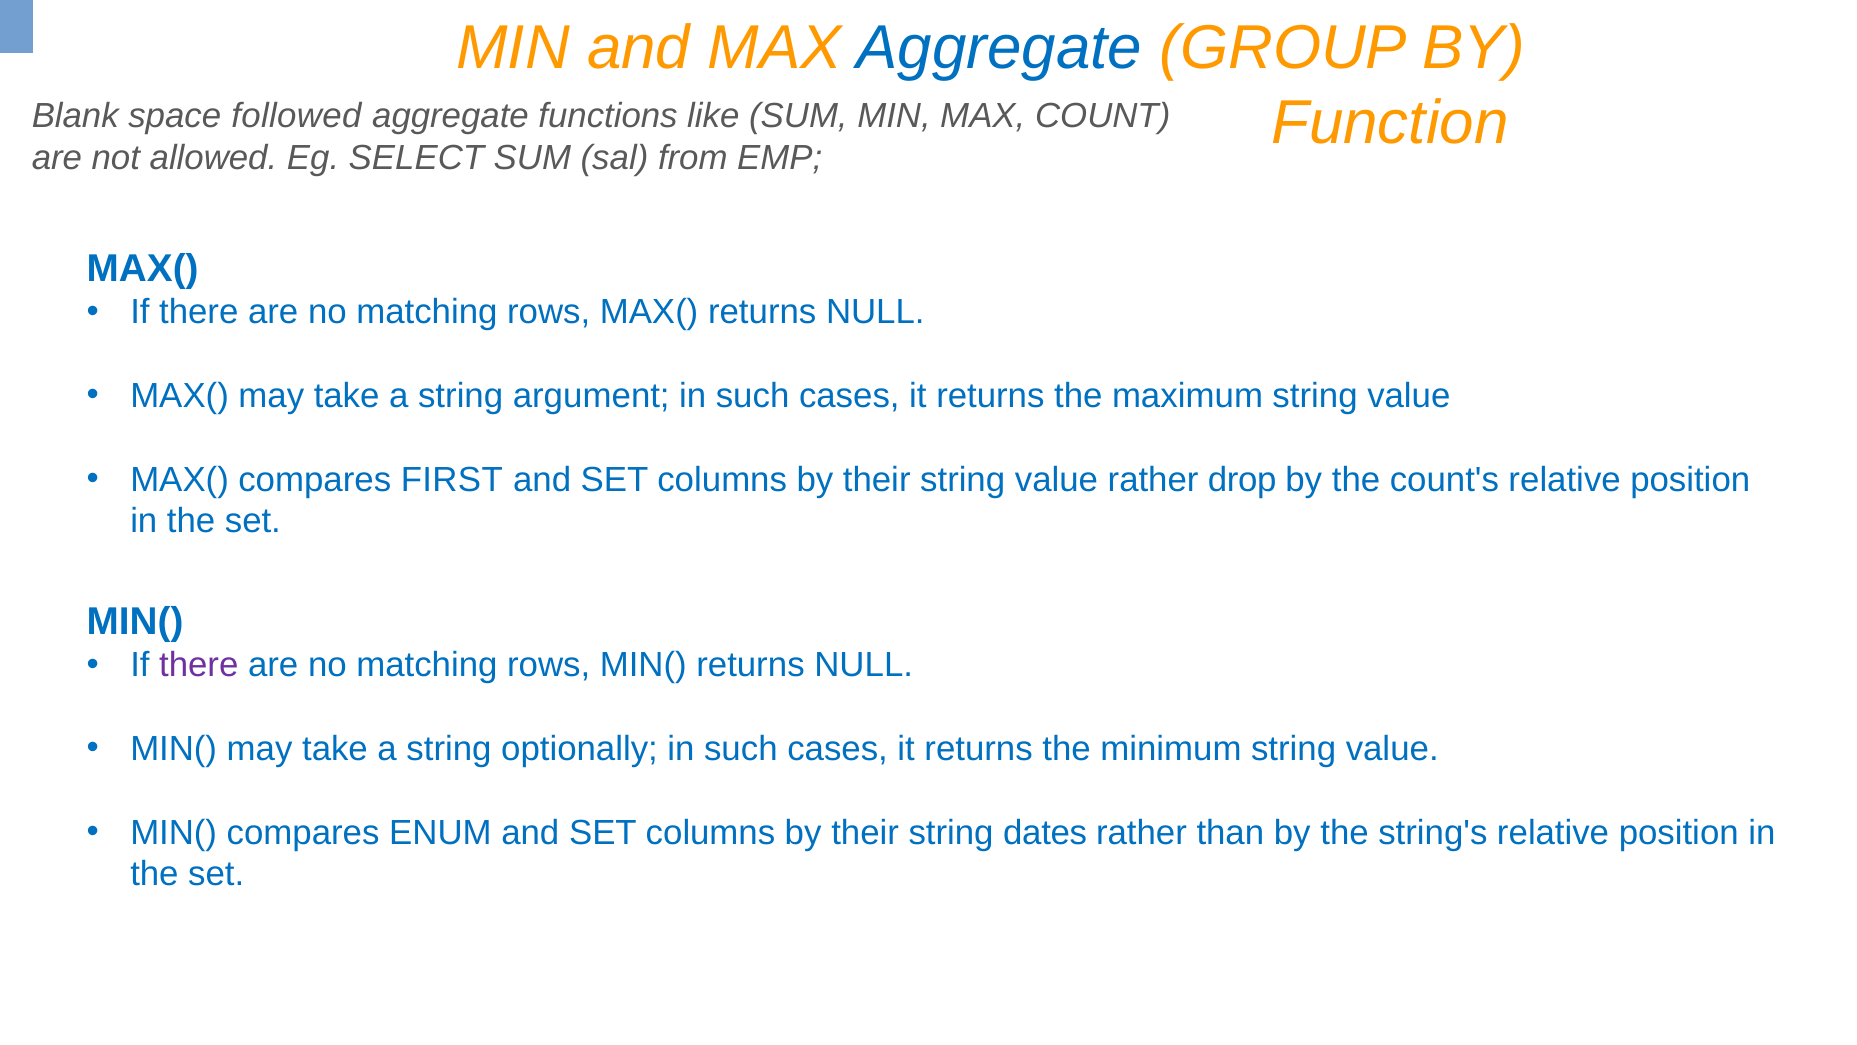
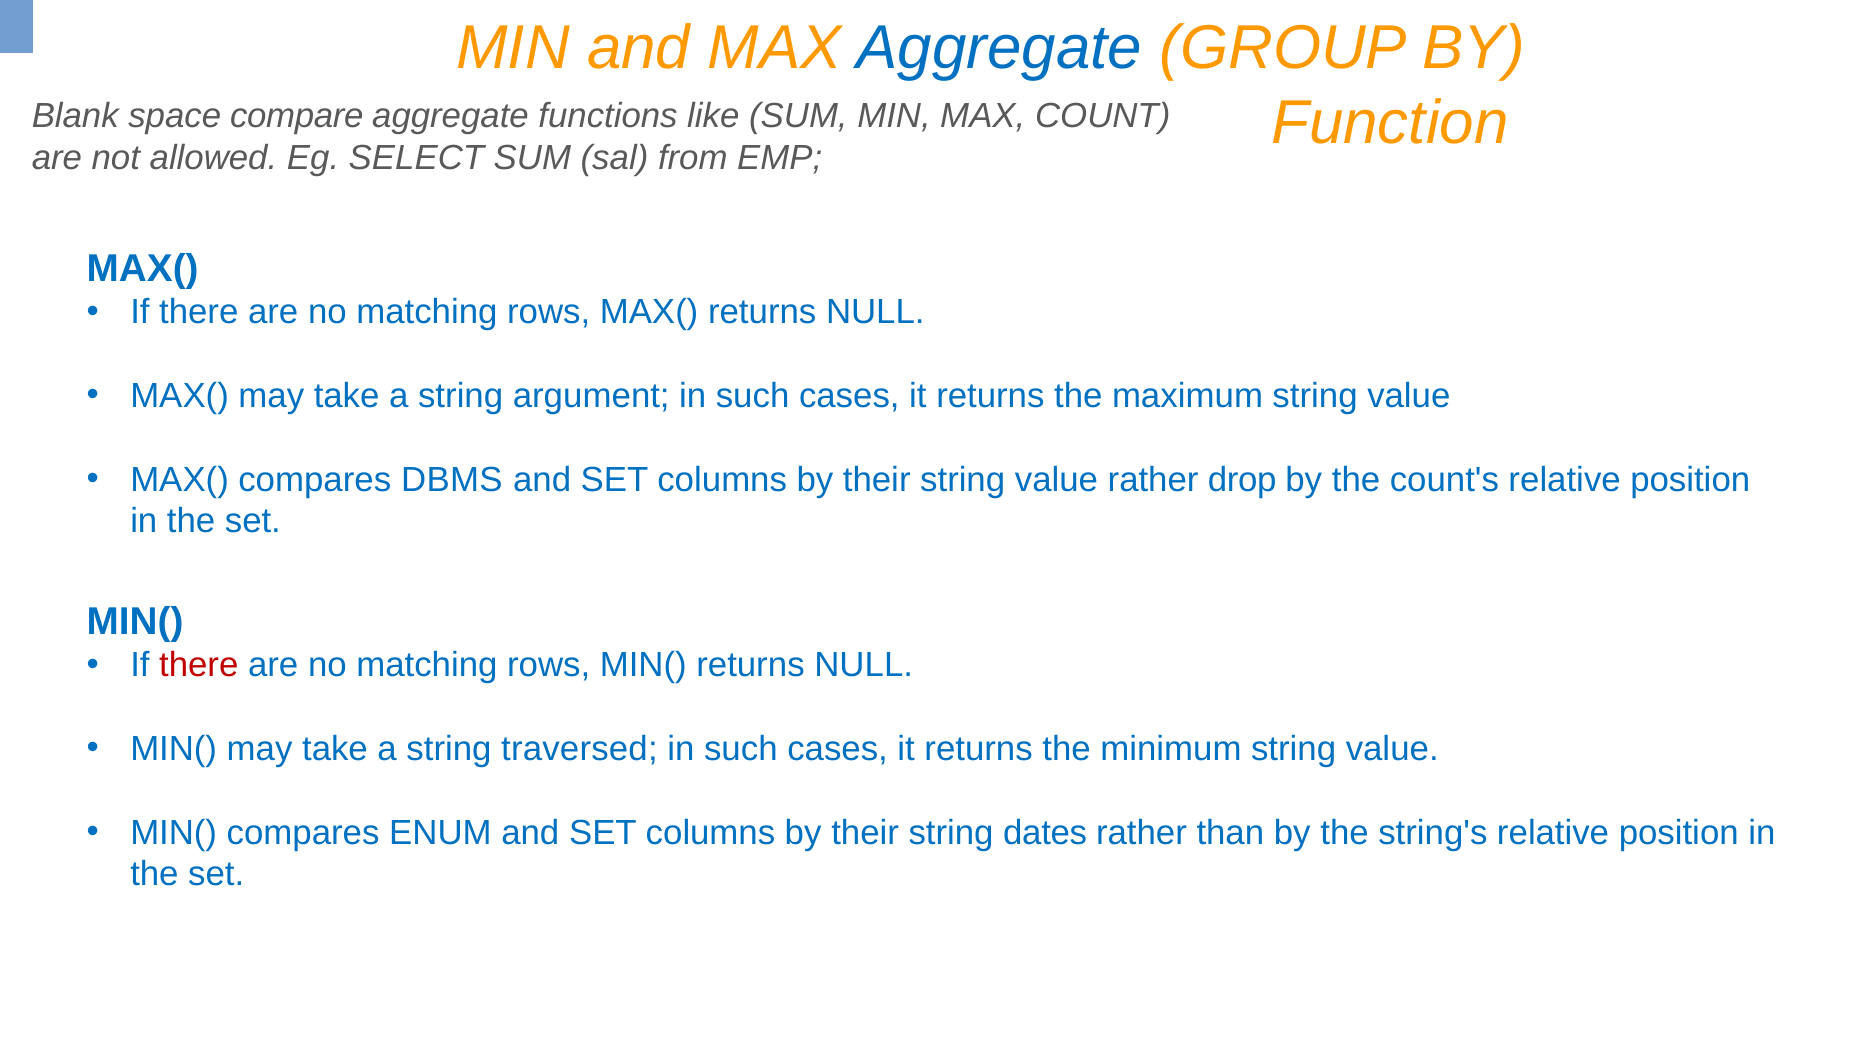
followed: followed -> compare
FIRST: FIRST -> DBMS
there at (199, 665) colour: purple -> red
optionally: optionally -> traversed
